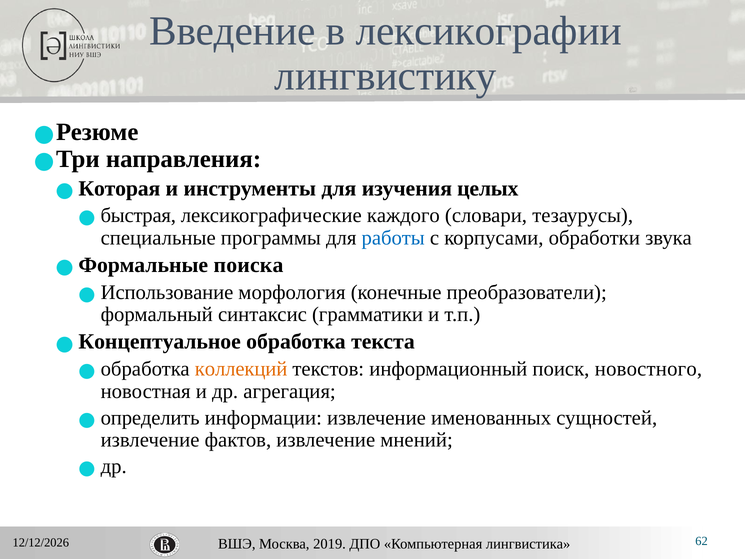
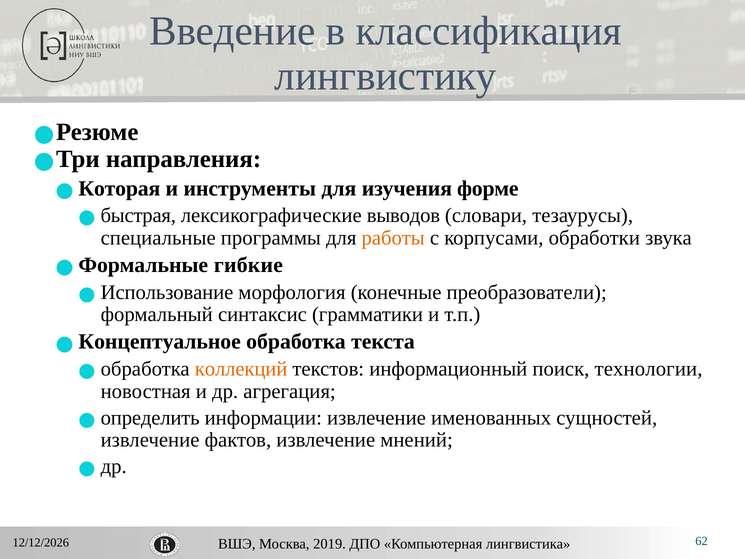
лексикографии: лексикографии -> классификация
целых: целых -> форме
каждого: каждого -> выводов
работы colour: blue -> orange
поиска: поиска -> гибкие
новостного: новостного -> технологии
